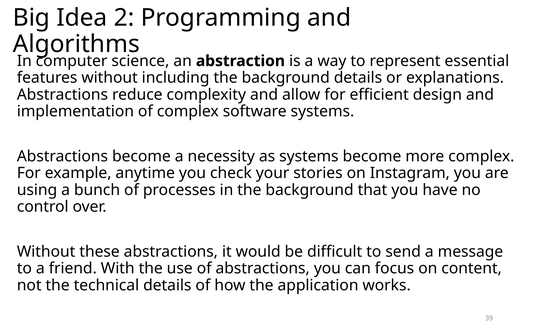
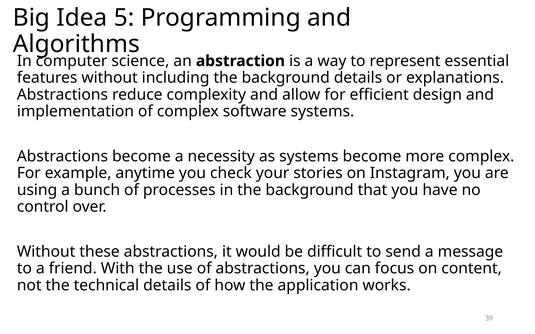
2: 2 -> 5
